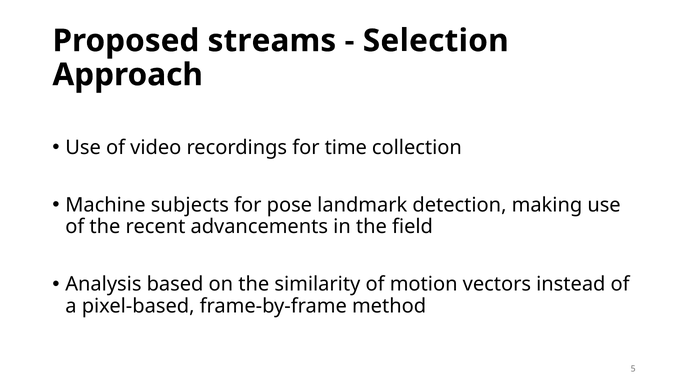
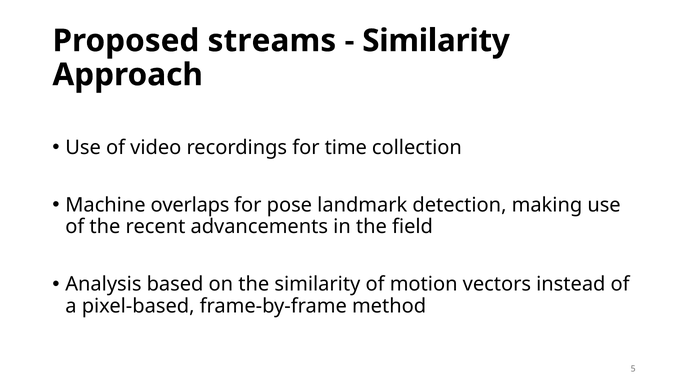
Selection at (436, 41): Selection -> Similarity
subjects: subjects -> overlaps
